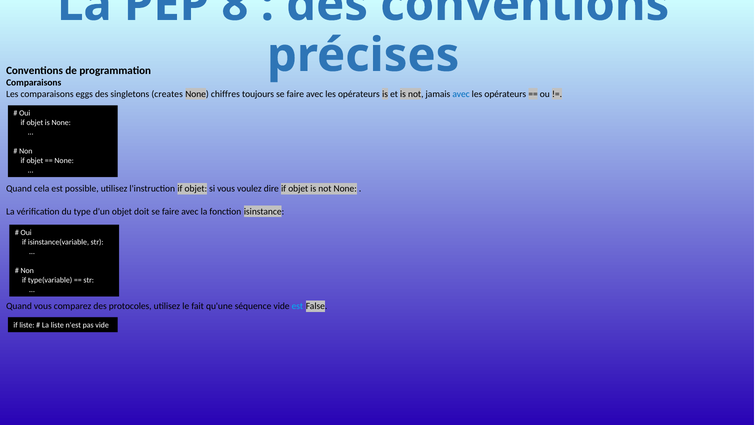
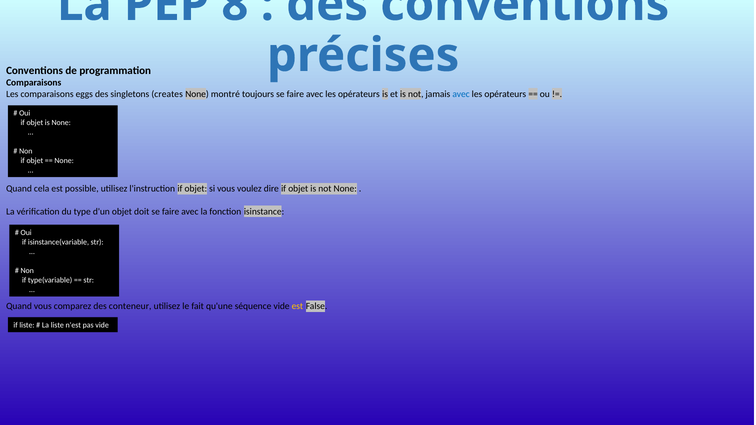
chiffres: chiffres -> montré
protocoles: protocoles -> conteneur
est at (297, 306) colour: light blue -> yellow
